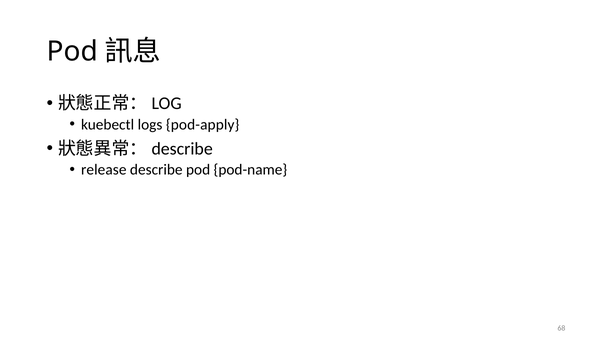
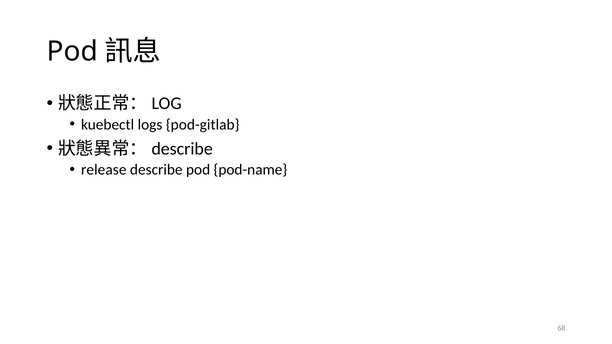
pod-apply: pod-apply -> pod-gitlab
